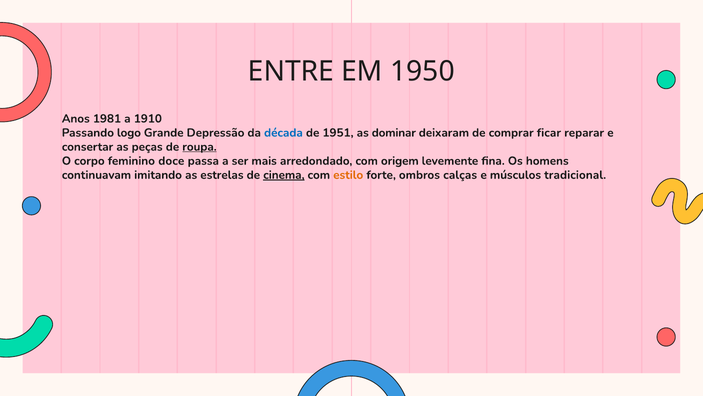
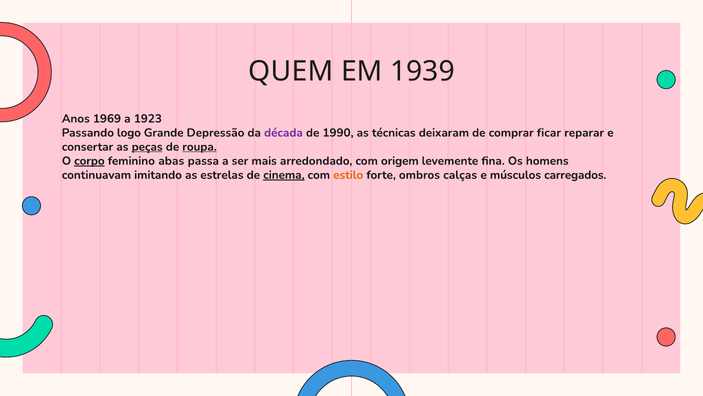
ENTRE: ENTRE -> QUEM
1950: 1950 -> 1939
1981: 1981 -> 1969
1910: 1910 -> 1923
década colour: blue -> purple
1951: 1951 -> 1990
dominar: dominar -> técnicas
peças underline: none -> present
corpo underline: none -> present
doce: doce -> abas
tradicional: tradicional -> carregados
